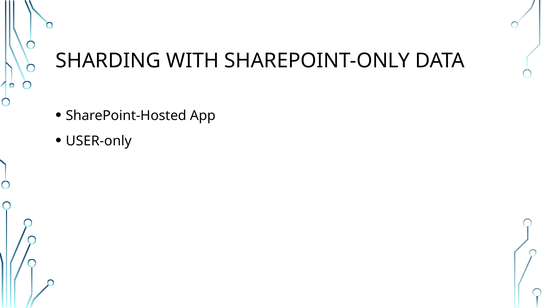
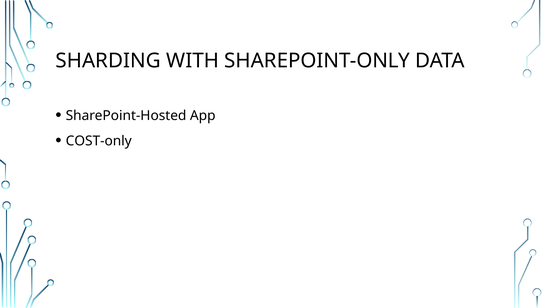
USER-only: USER-only -> COST-only
